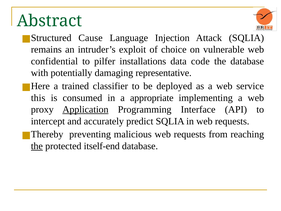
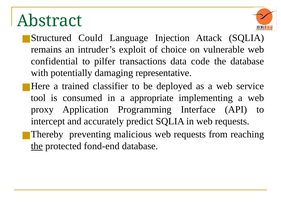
Cause: Cause -> Could
installations: installations -> transactions
this: this -> tool
Application underline: present -> none
itself-end: itself-end -> fond-end
